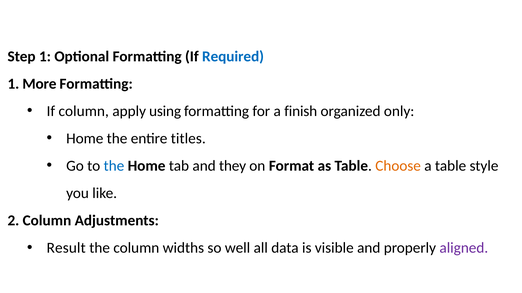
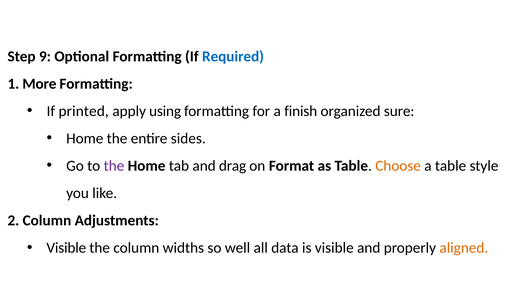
Step 1: 1 -> 9
If column: column -> printed
only: only -> sure
titles: titles -> sides
the at (114, 166) colour: blue -> purple
they: they -> drag
Result at (66, 248): Result -> Visible
aligned colour: purple -> orange
